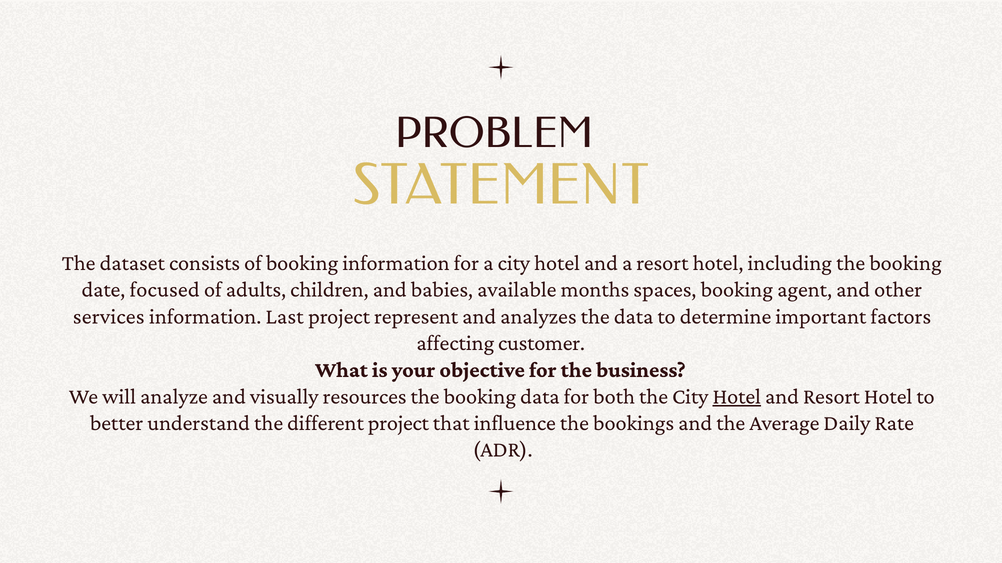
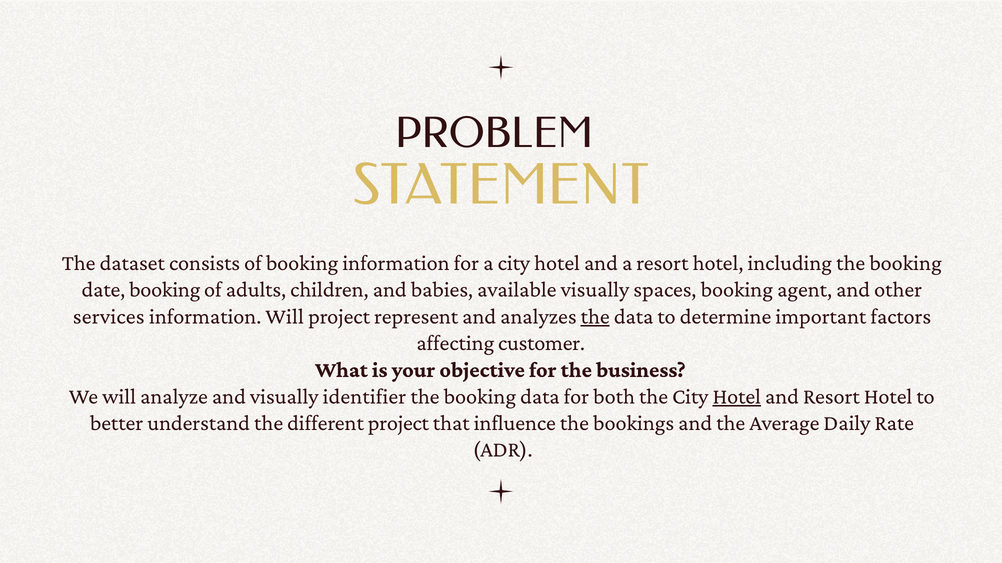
date focused: focused -> booking
available months: months -> visually
information Last: Last -> Will
the at (595, 317) underline: none -> present
resources: resources -> identifier
